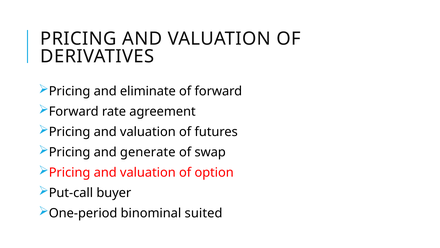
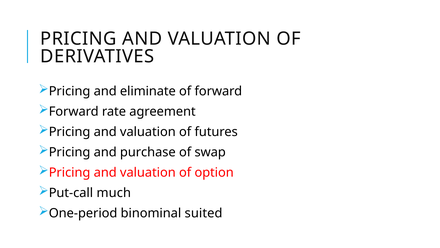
generate: generate -> purchase
buyer: buyer -> much
